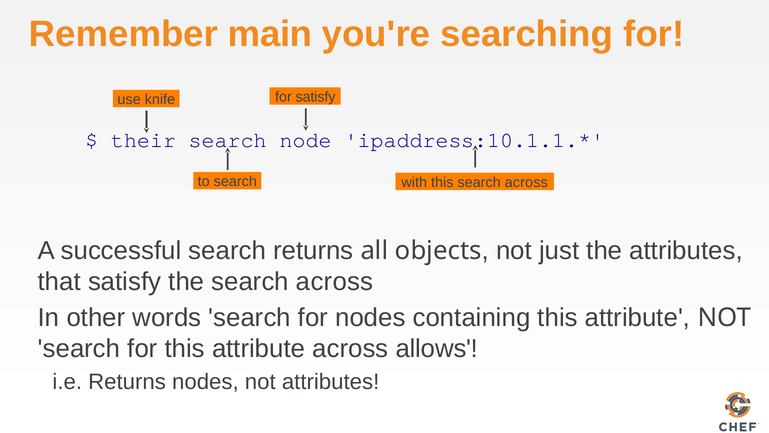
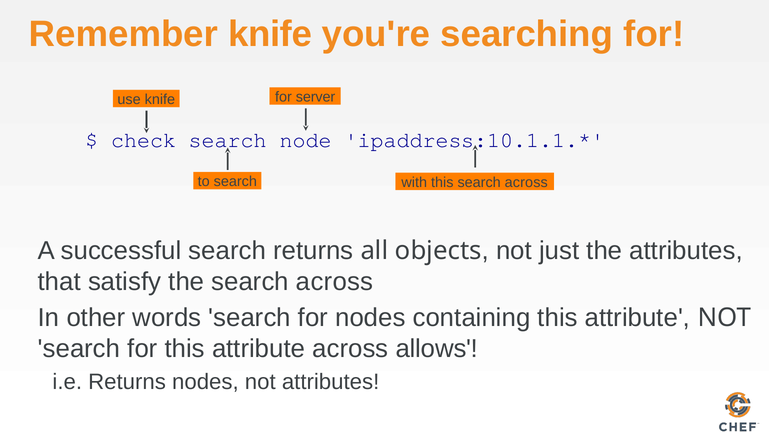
Remember main: main -> knife
for satisfy: satisfy -> server
their: their -> check
